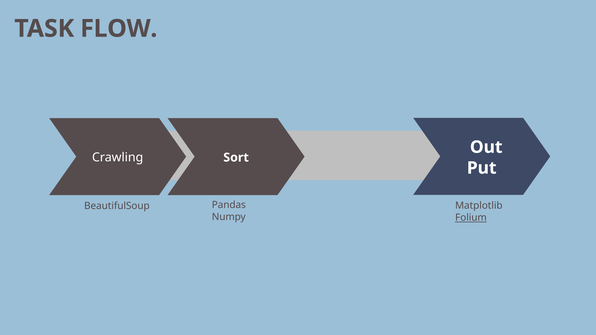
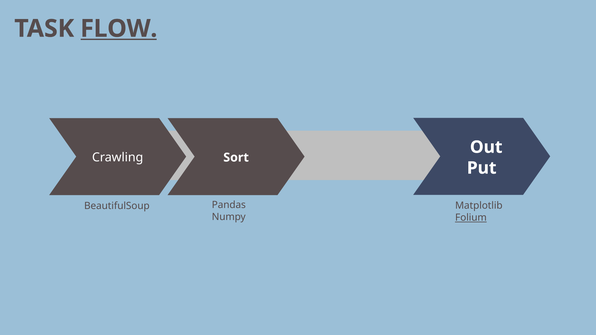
FLOW underline: none -> present
